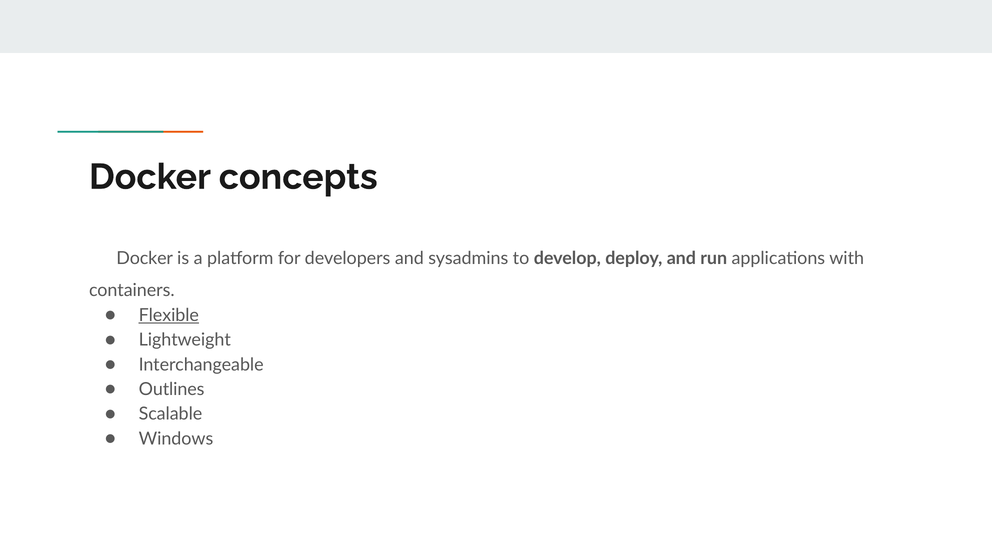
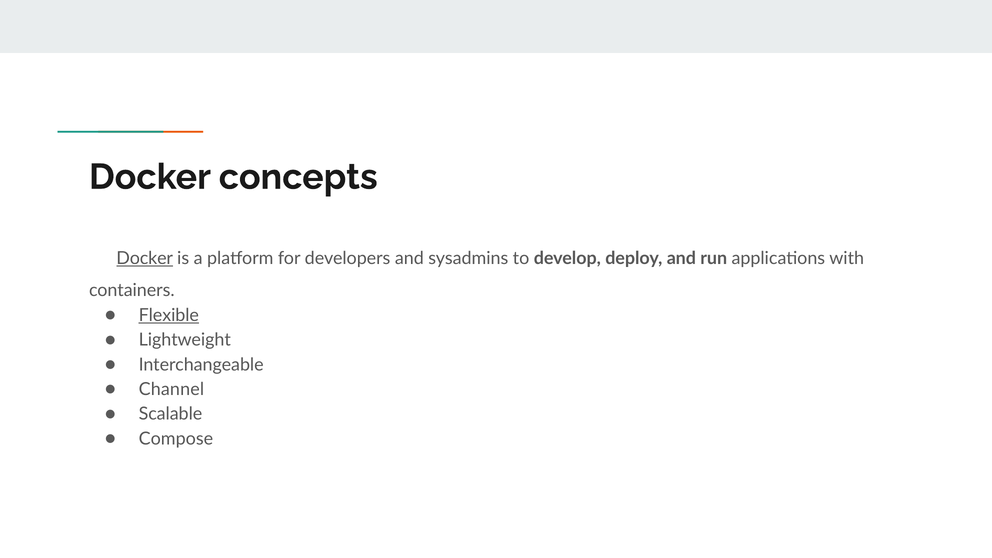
Docker at (145, 258) underline: none -> present
Outlines: Outlines -> Channel
Windows: Windows -> Compose
